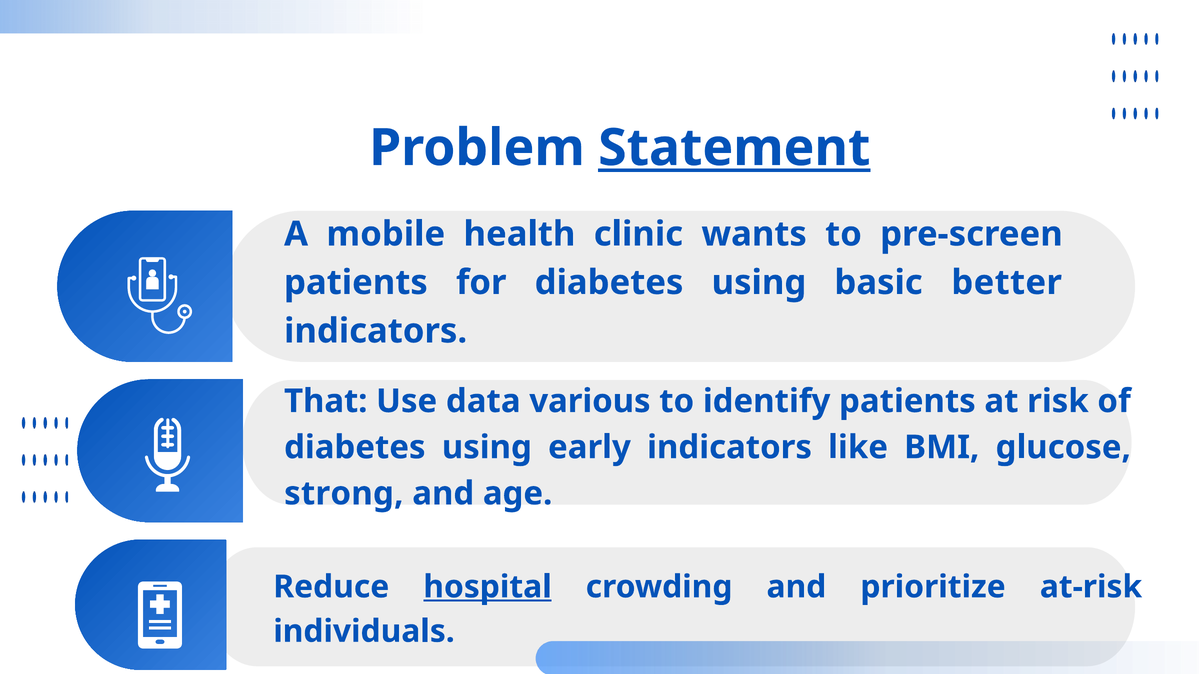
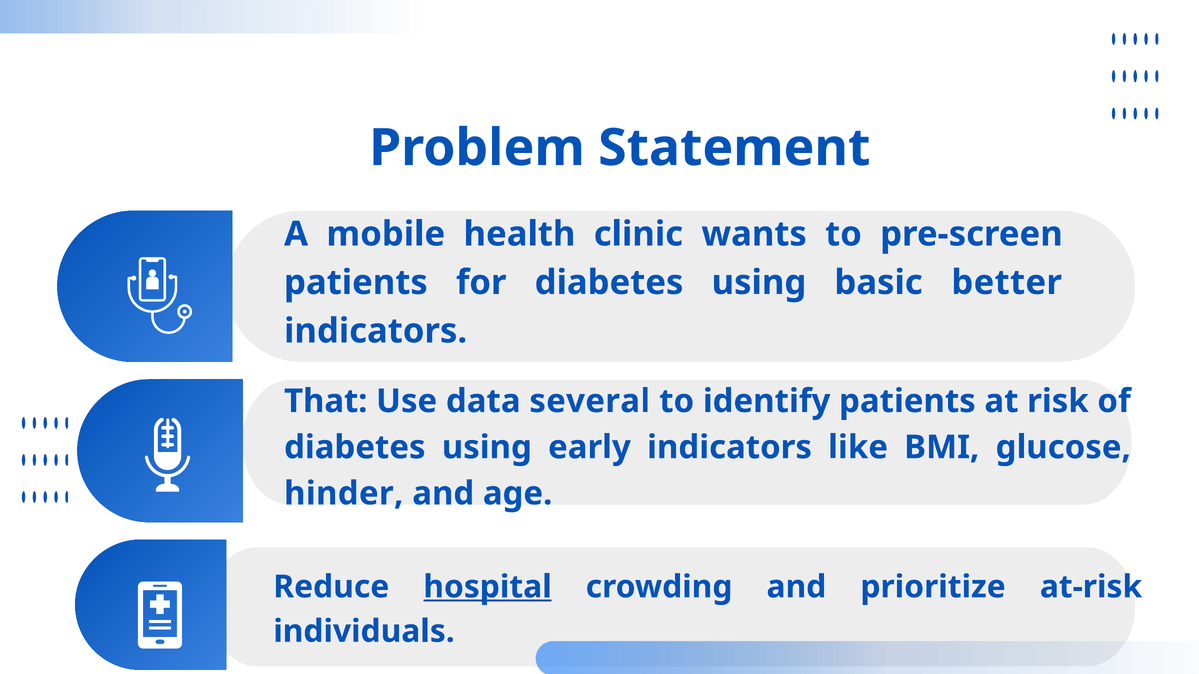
Statement underline: present -> none
various: various -> several
strong: strong -> hinder
